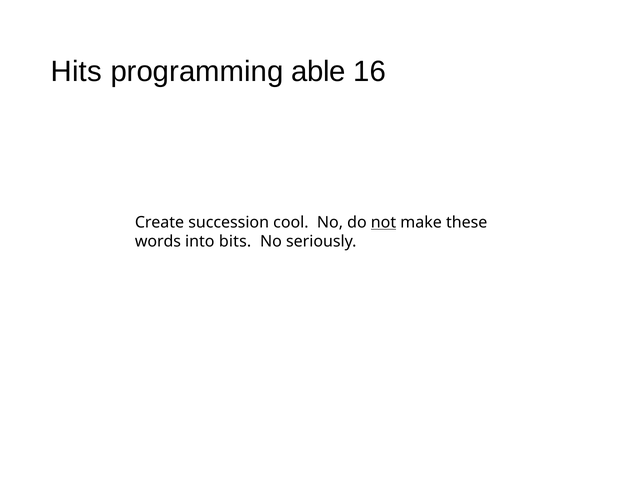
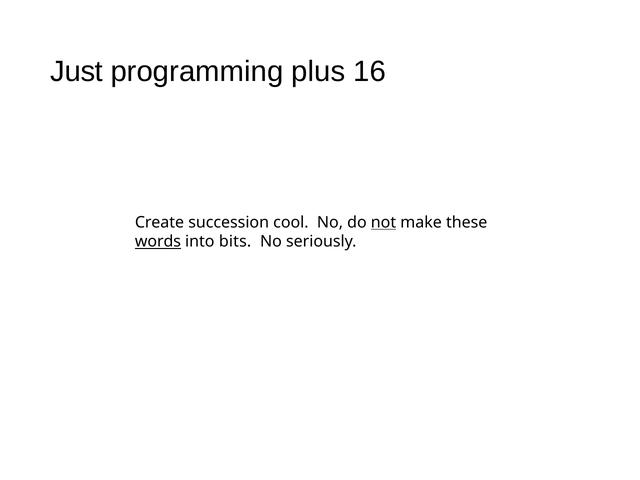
Hits: Hits -> Just
able: able -> plus
words underline: none -> present
